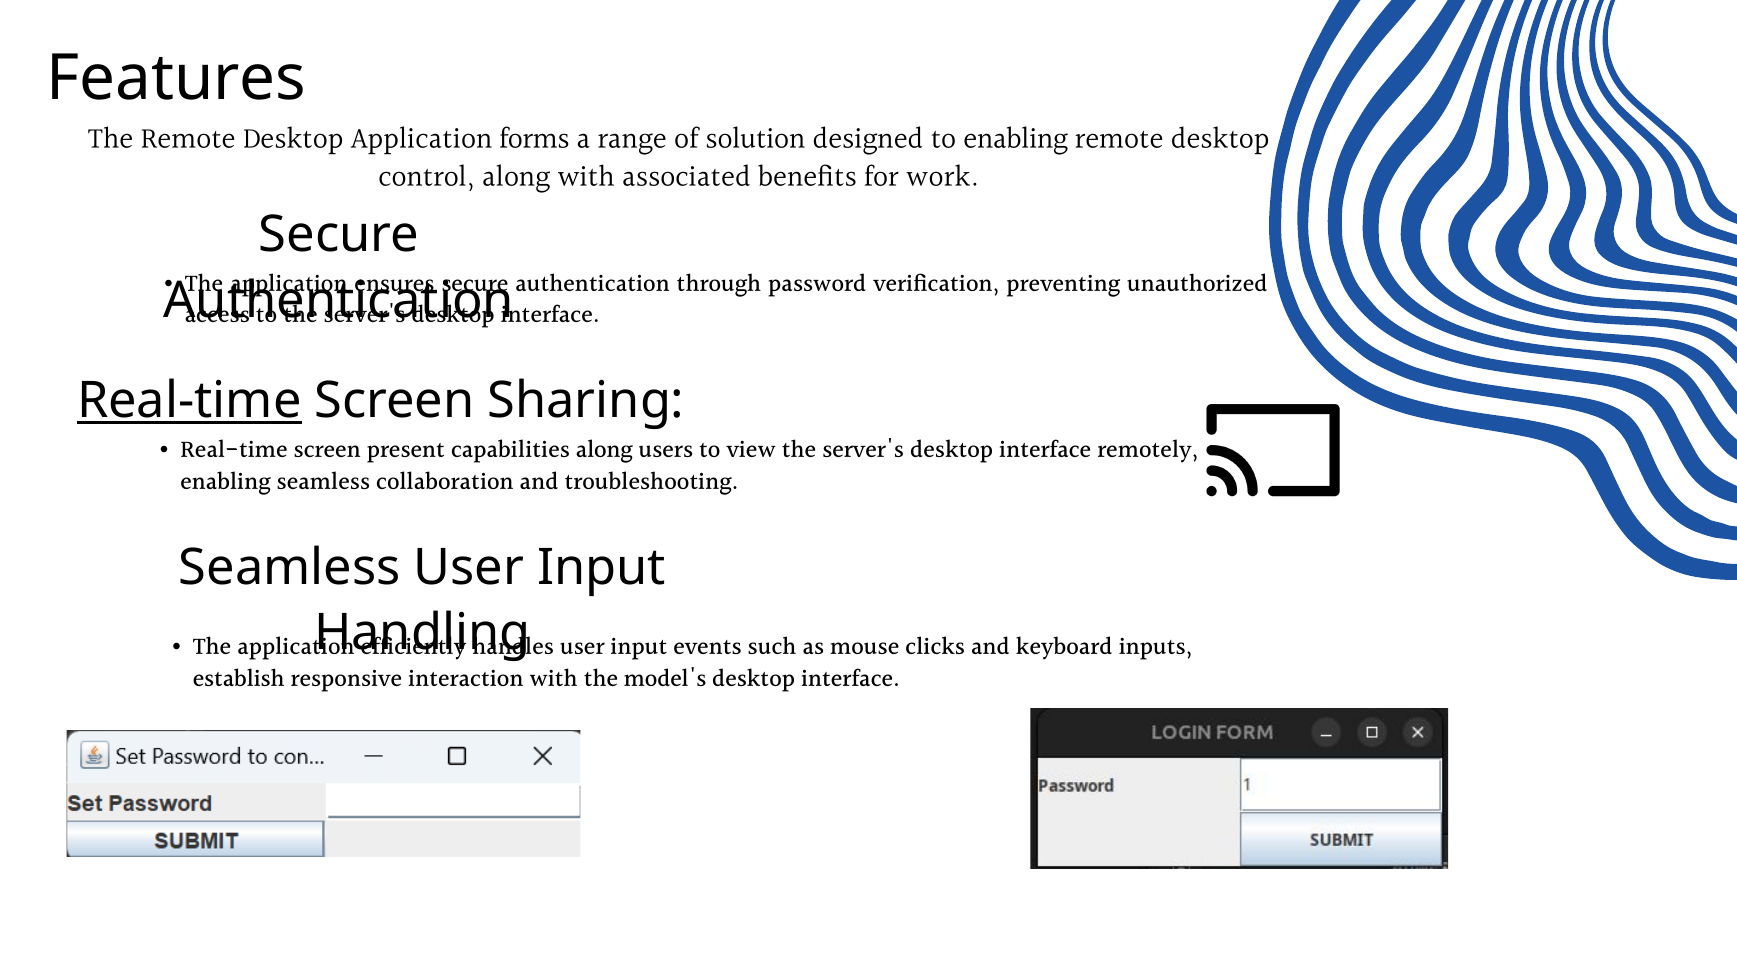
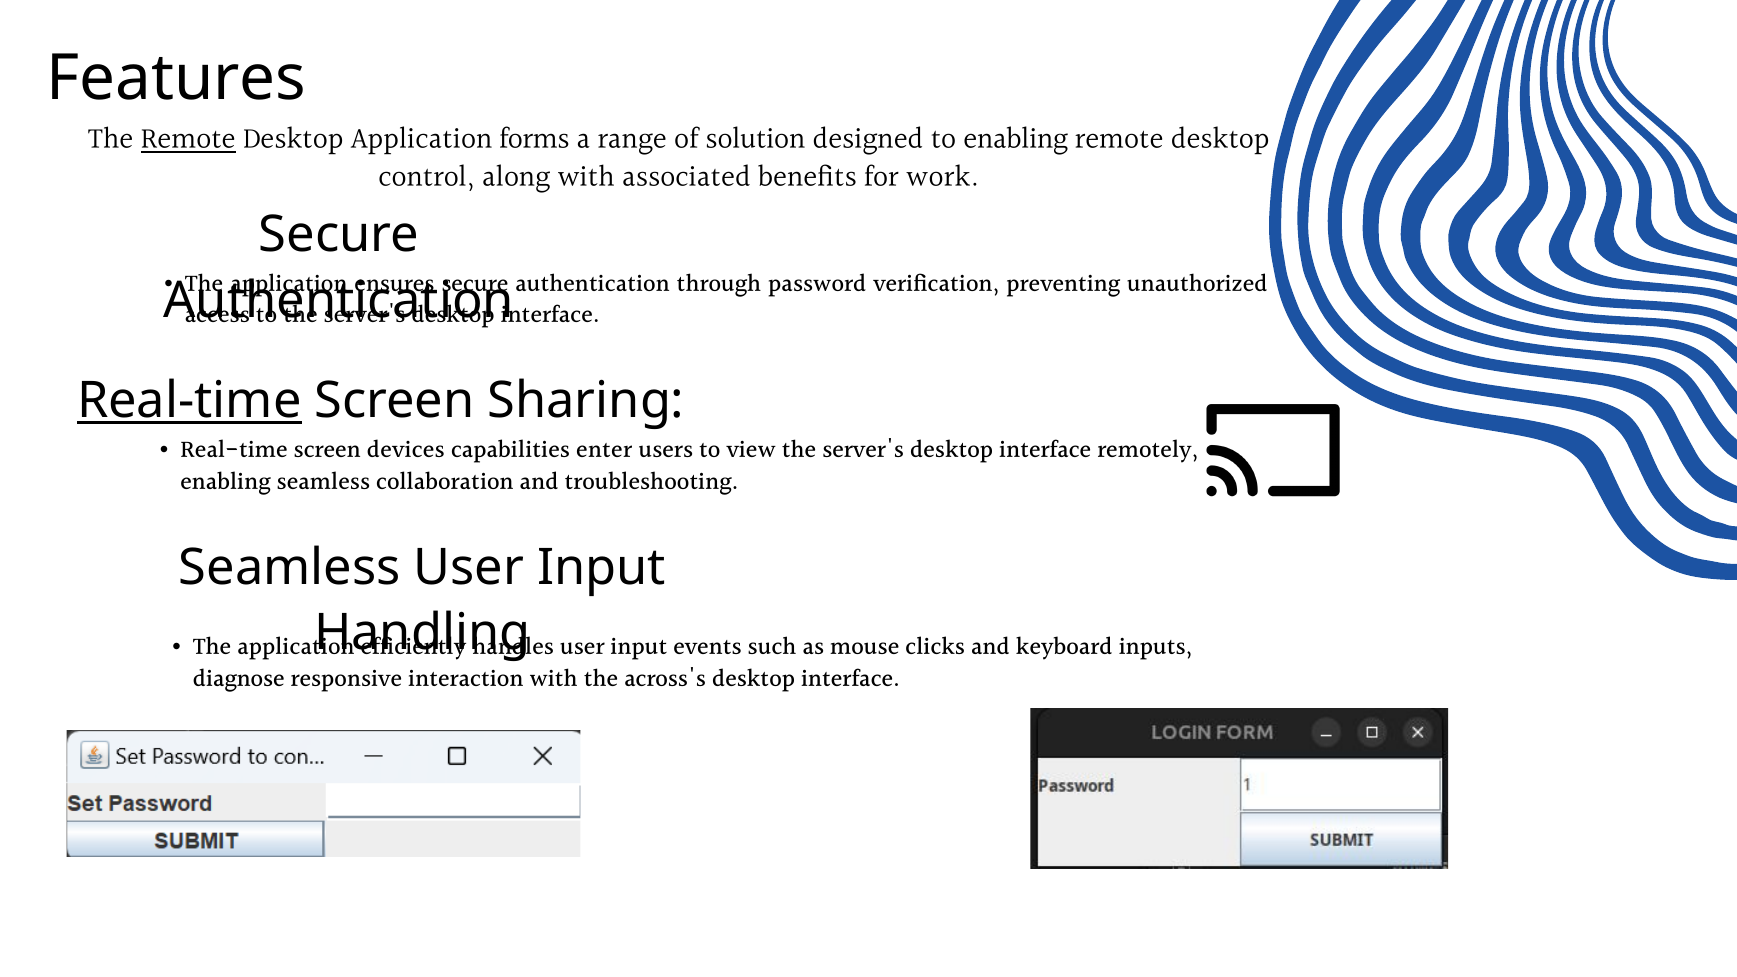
Remote at (188, 139) underline: none -> present
present: present -> devices
capabilities along: along -> enter
establish: establish -> diagnose
model's: model's -> across's
